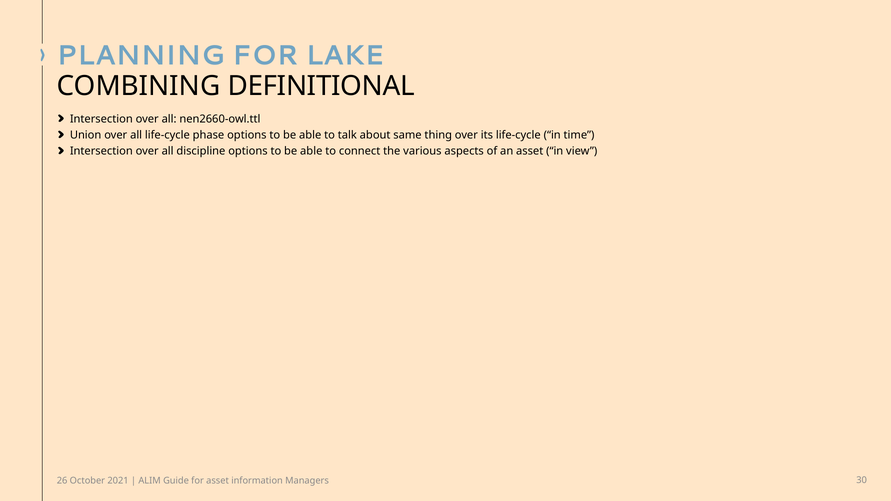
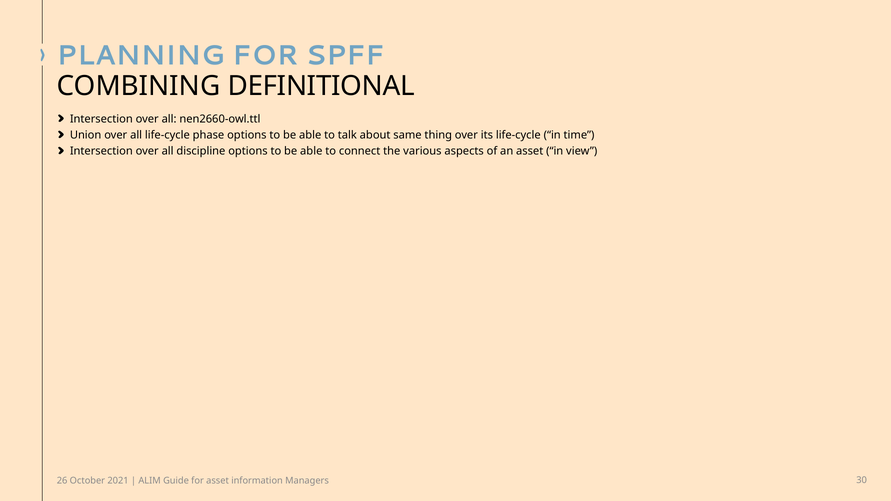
LAKE: LAKE -> SPFF
